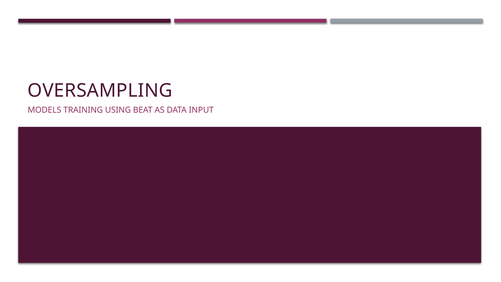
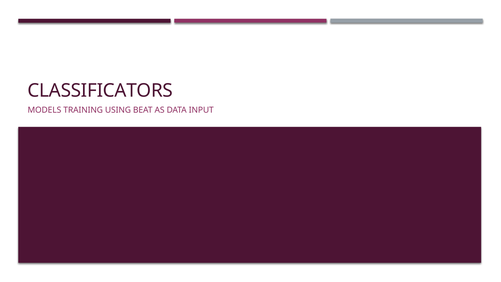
OVERSAMPLING: OVERSAMPLING -> CLASSIFICATORS
